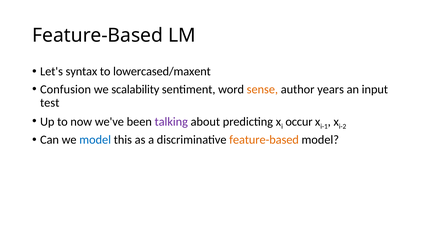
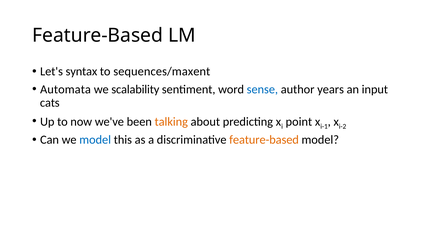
lowercased/maxent: lowercased/maxent -> sequences/maxent
Confusion: Confusion -> Automata
sense colour: orange -> blue
test: test -> cats
talking colour: purple -> orange
occur: occur -> point
